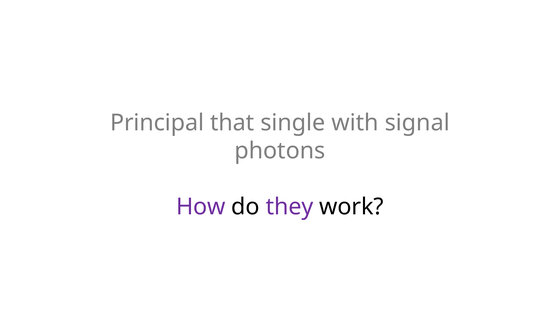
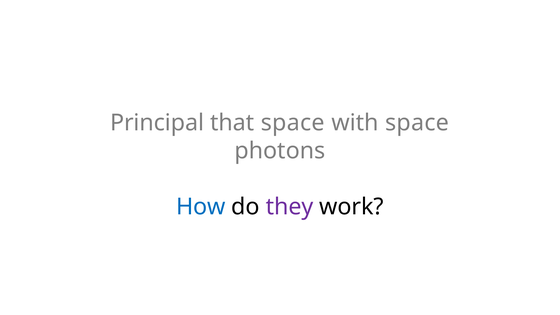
that single: single -> space
with signal: signal -> space
How colour: purple -> blue
